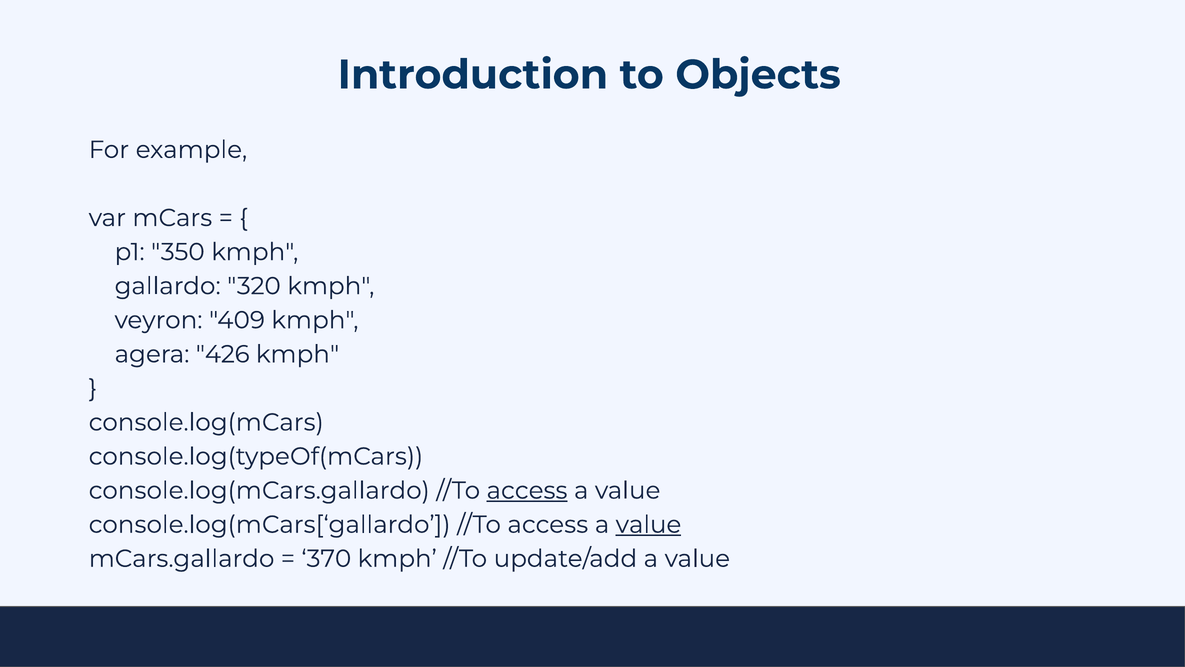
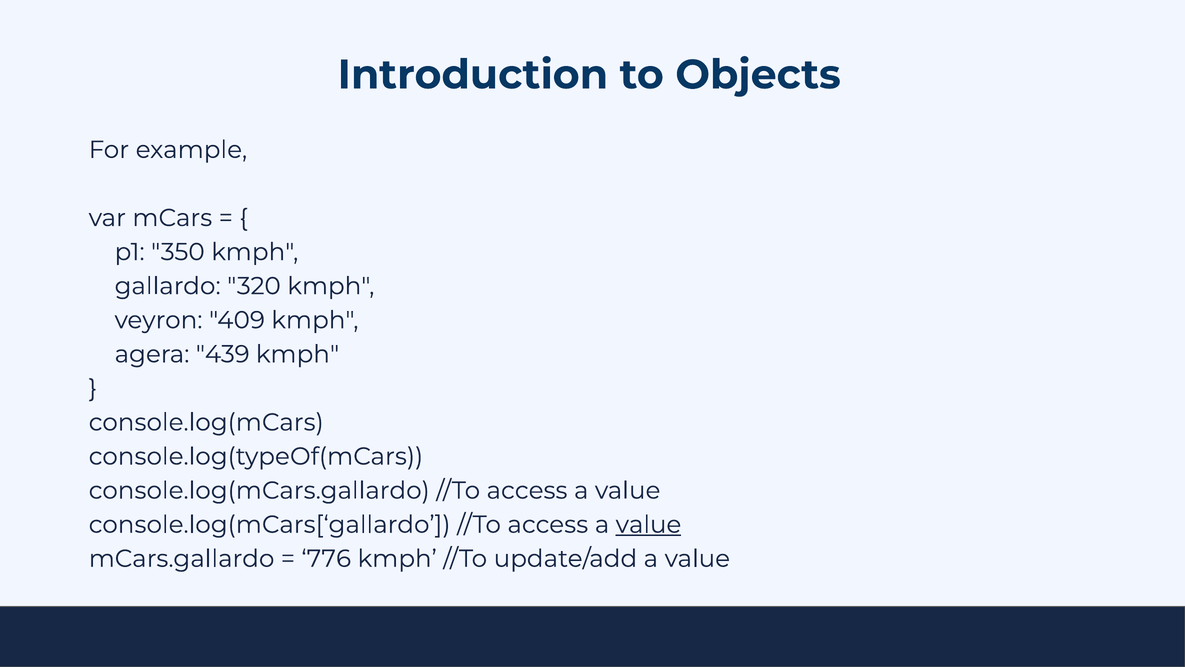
426: 426 -> 439
access at (527, 490) underline: present -> none
370: 370 -> 776
